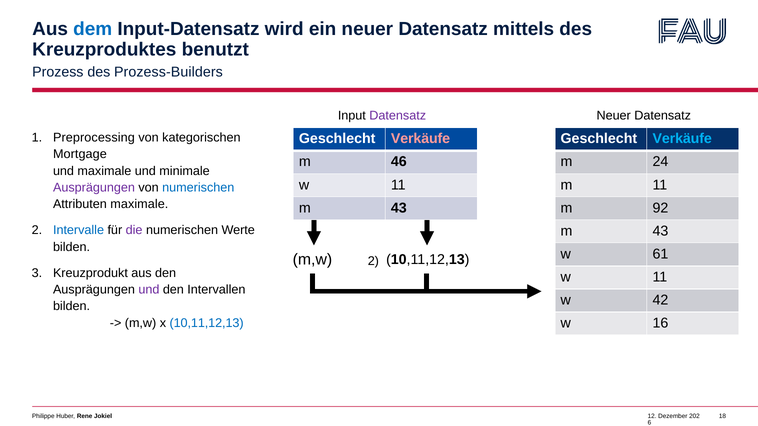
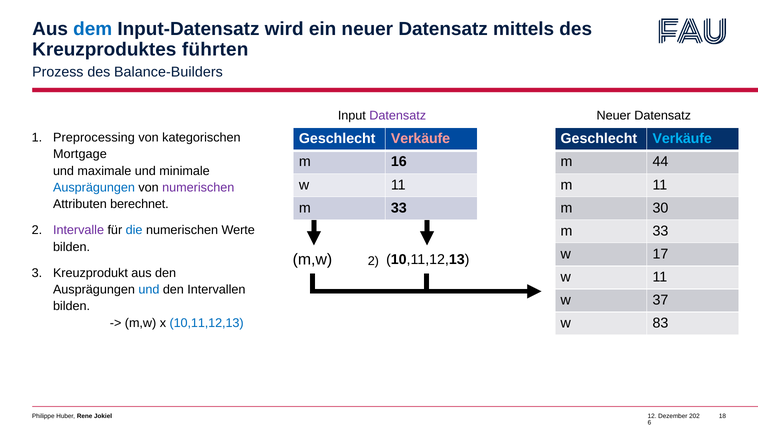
benutzt: benutzt -> führten
Prozess-Builders: Prozess-Builders -> Balance-Builders
46: 46 -> 16
24: 24 -> 44
Ausprägungen at (94, 188) colour: purple -> blue
numerischen at (198, 188) colour: blue -> purple
Attributen maximale: maximale -> berechnet
43 at (399, 208): 43 -> 33
92: 92 -> 30
43 at (660, 231): 43 -> 33
Intervalle colour: blue -> purple
die colour: purple -> blue
61: 61 -> 17
und at (149, 290) colour: purple -> blue
42: 42 -> 37
16: 16 -> 83
